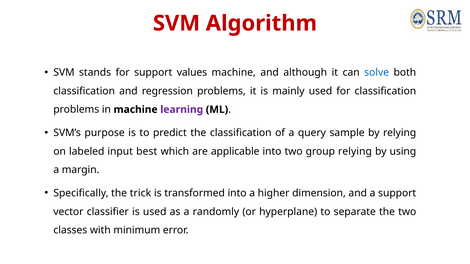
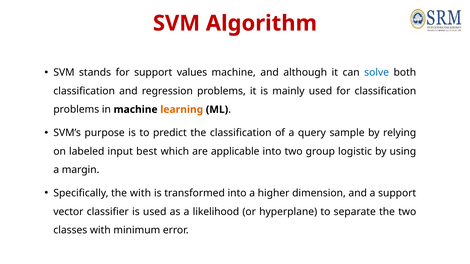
learning colour: purple -> orange
group relying: relying -> logistic
the trick: trick -> with
randomly: randomly -> likelihood
